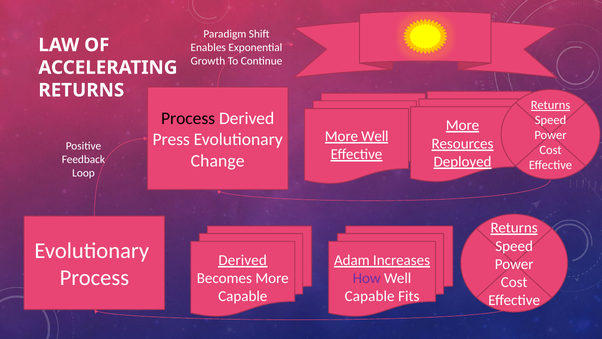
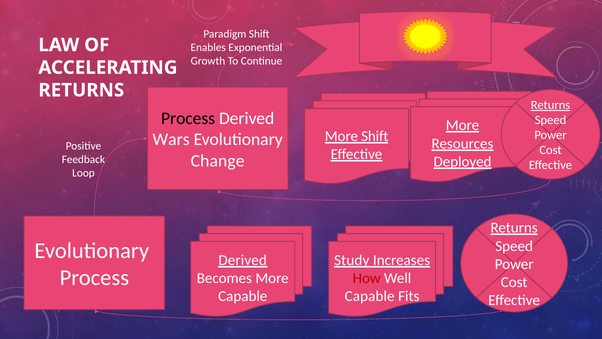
More Well: Well -> Shift
Press: Press -> Wars
Adam: Adam -> Study
How colour: purple -> red
